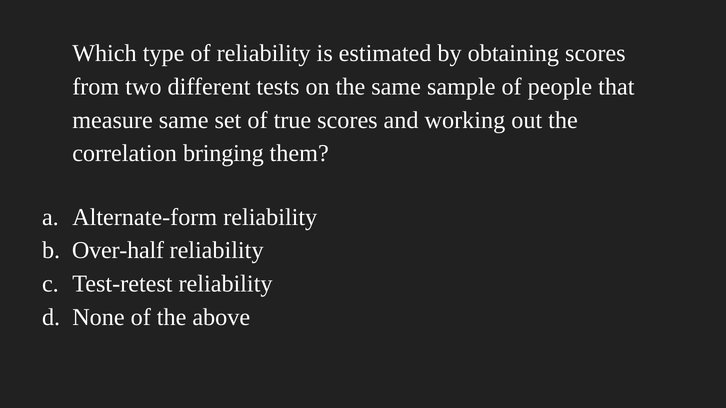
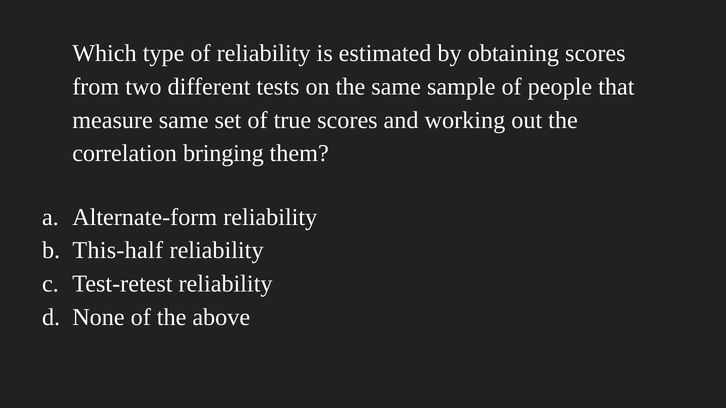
Over-half: Over-half -> This-half
